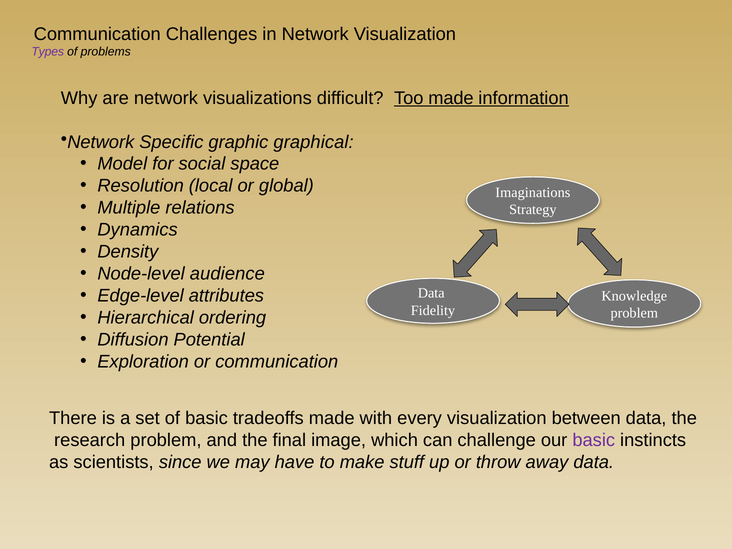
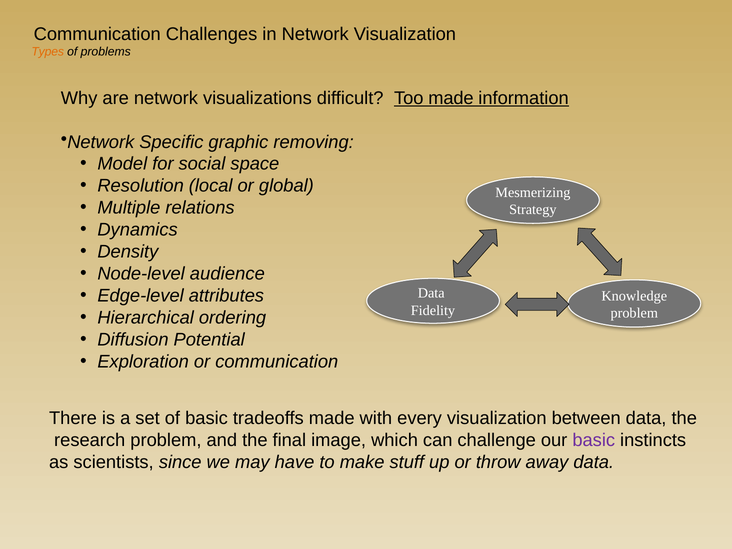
Types colour: purple -> orange
graphical: graphical -> removing
Imaginations: Imaginations -> Mesmerizing
